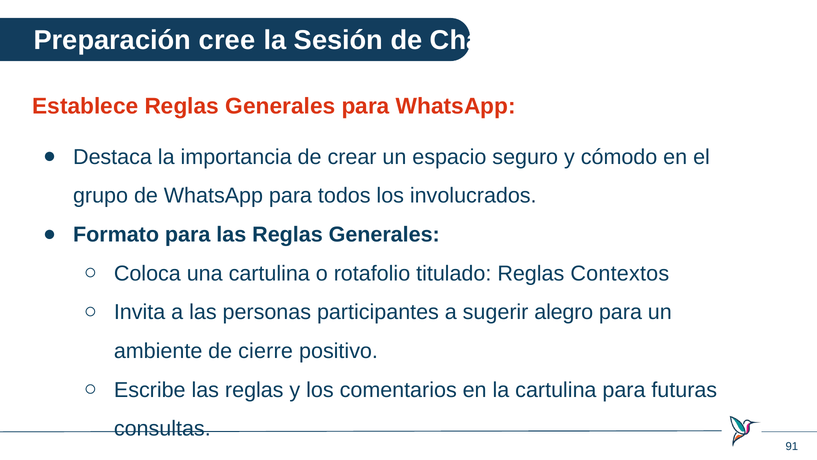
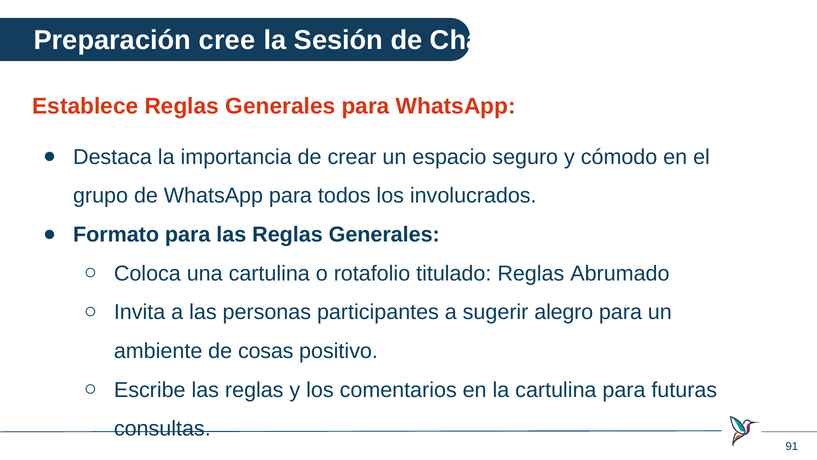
Contextos: Contextos -> Abrumado
cierre: cierre -> cosas
